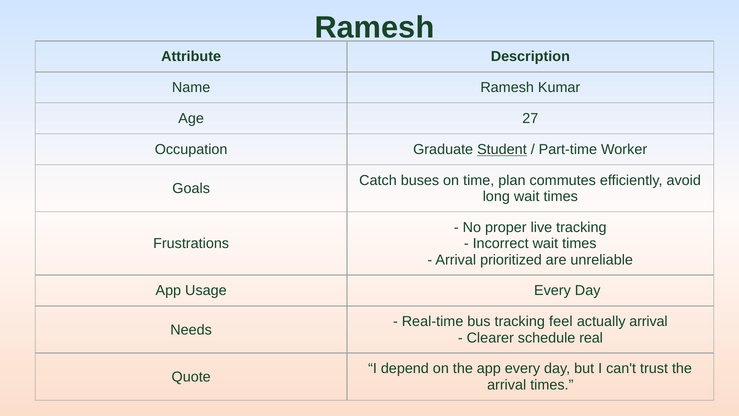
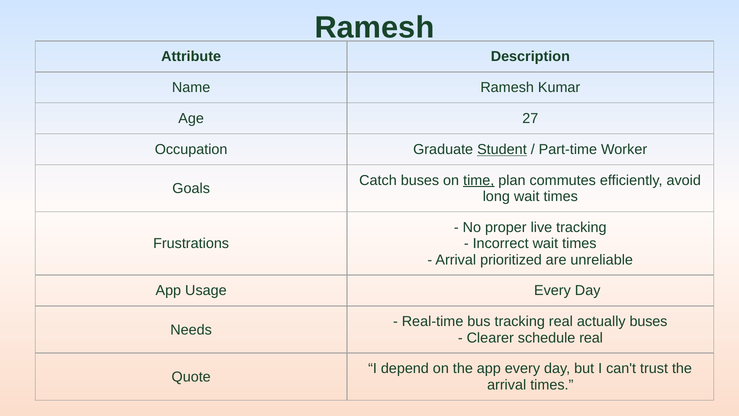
time underline: none -> present
tracking feel: feel -> real
actually arrival: arrival -> buses
